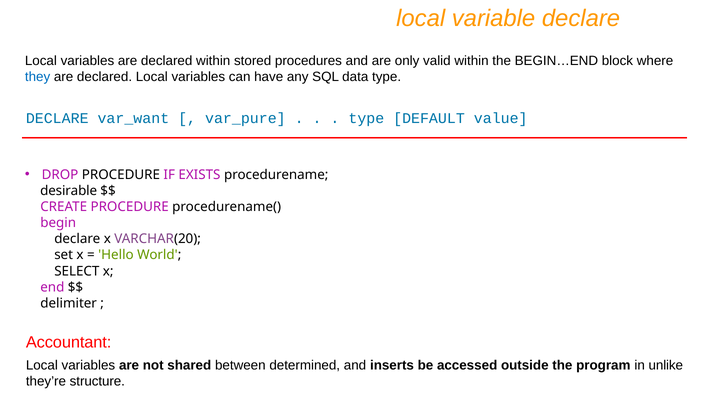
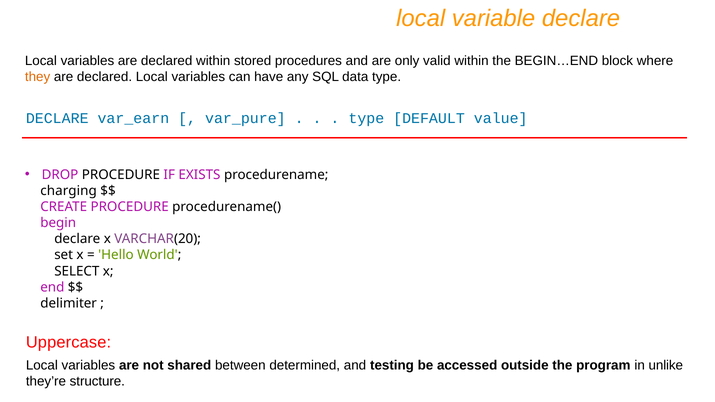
they colour: blue -> orange
var_want: var_want -> var_earn
desirable: desirable -> charging
Accountant: Accountant -> Uppercase
inserts: inserts -> testing
